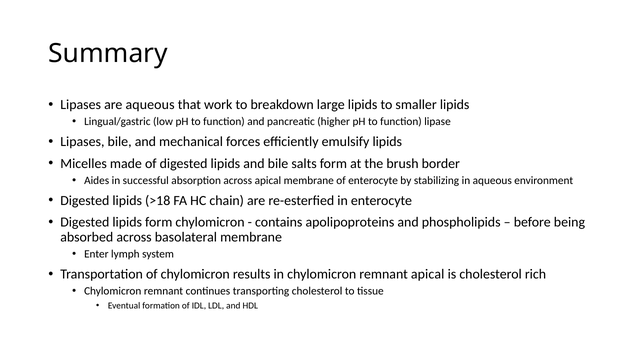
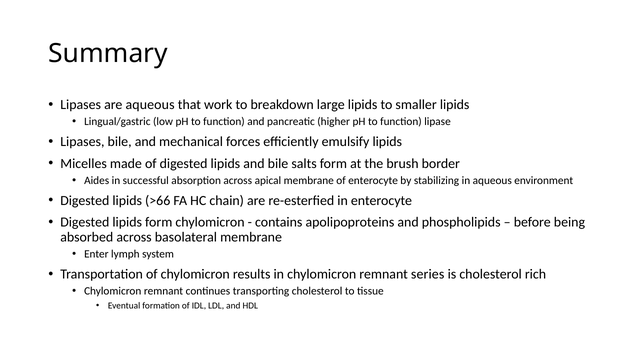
>18: >18 -> >66
remnant apical: apical -> series
